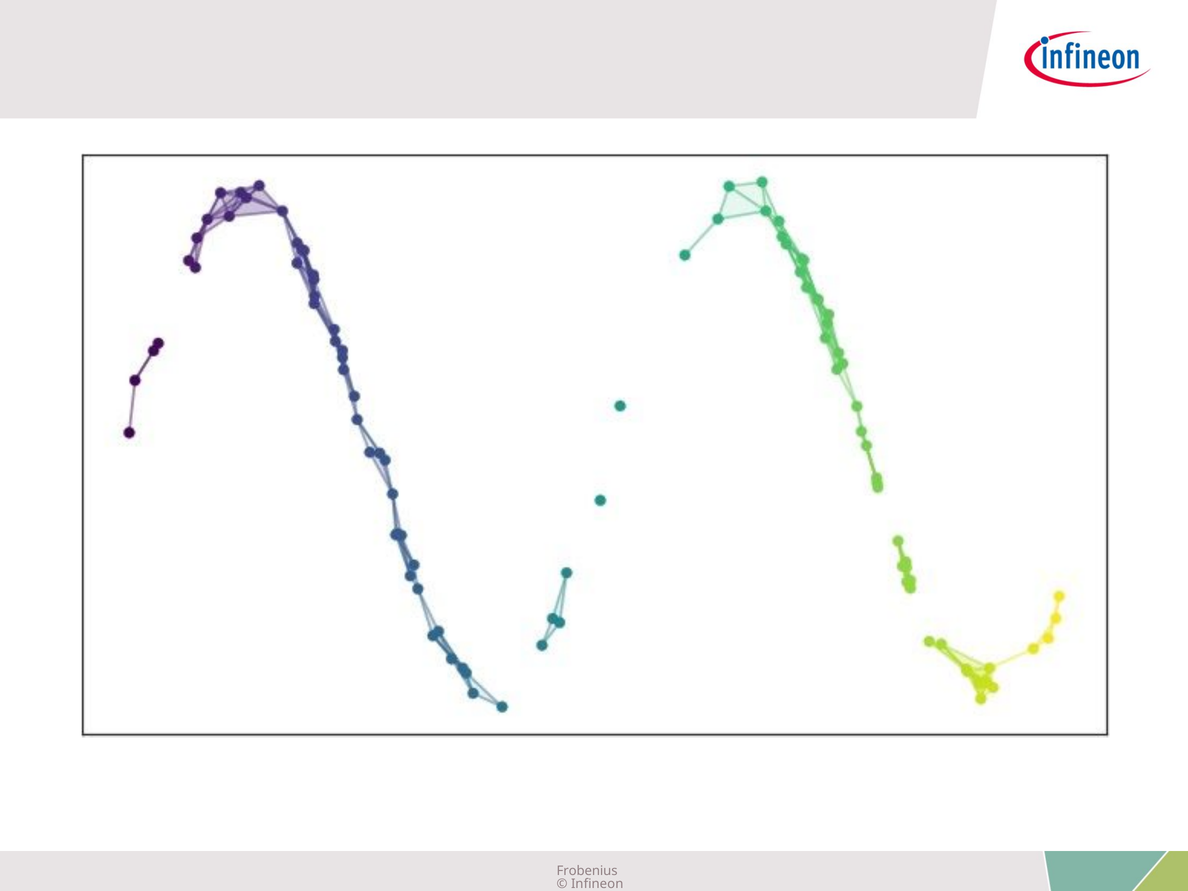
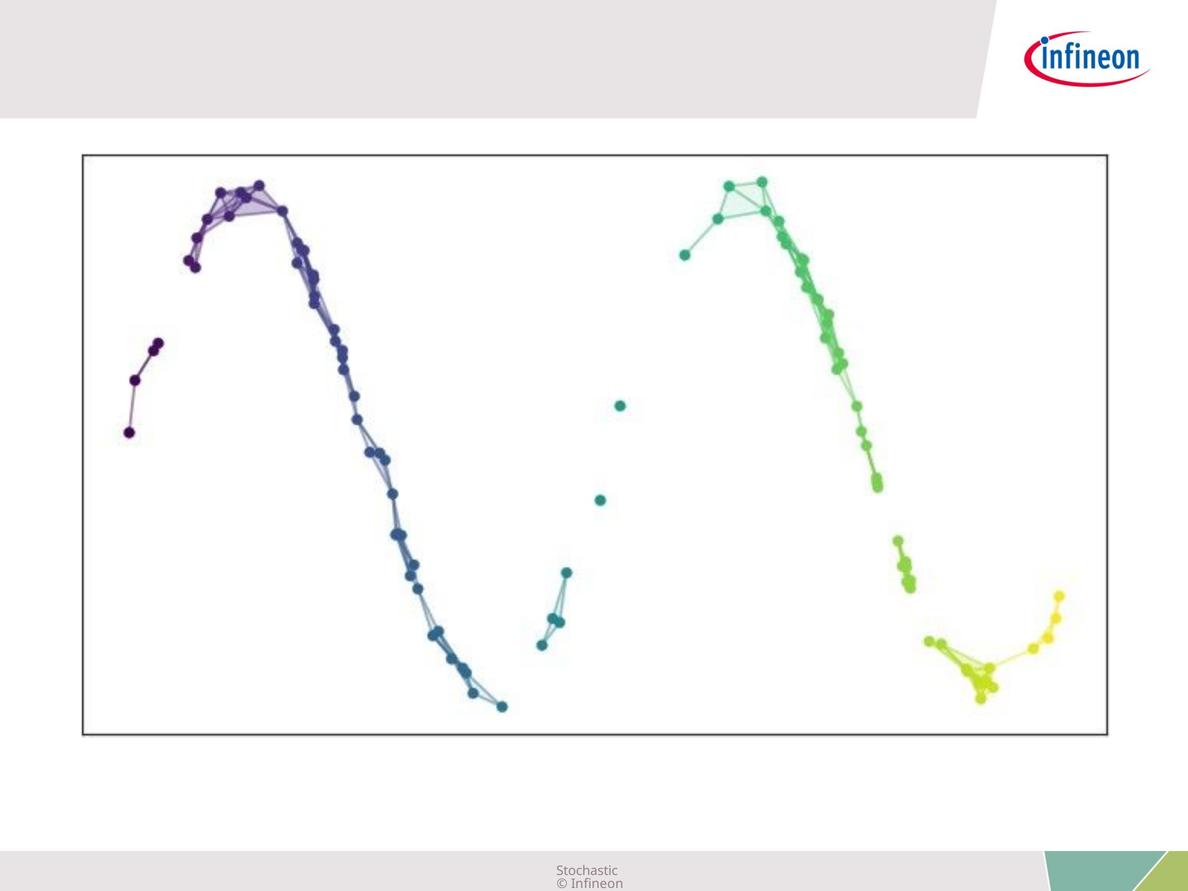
Frobenius: Frobenius -> Stochastic
